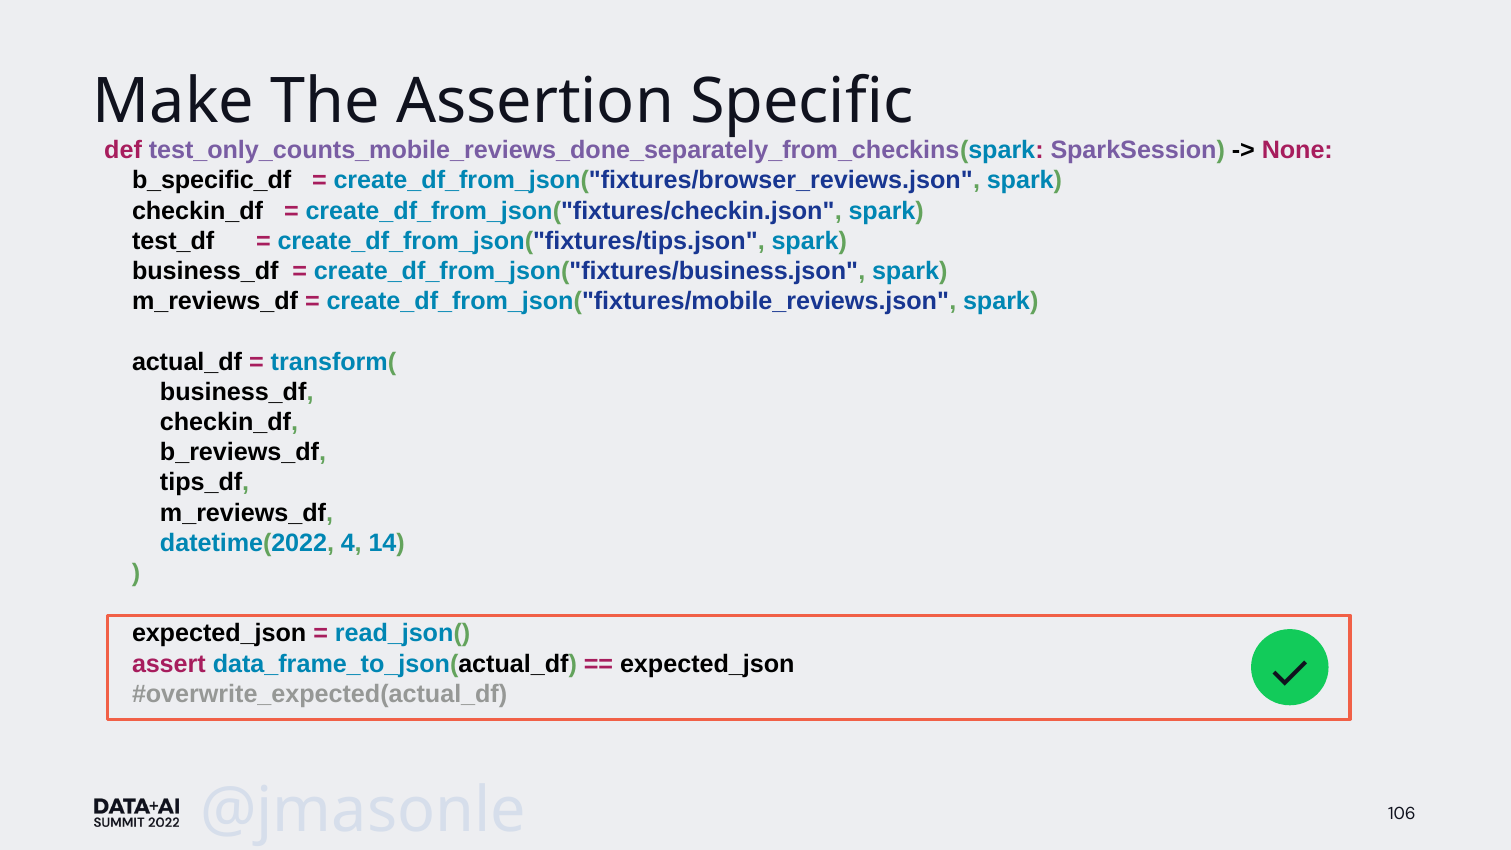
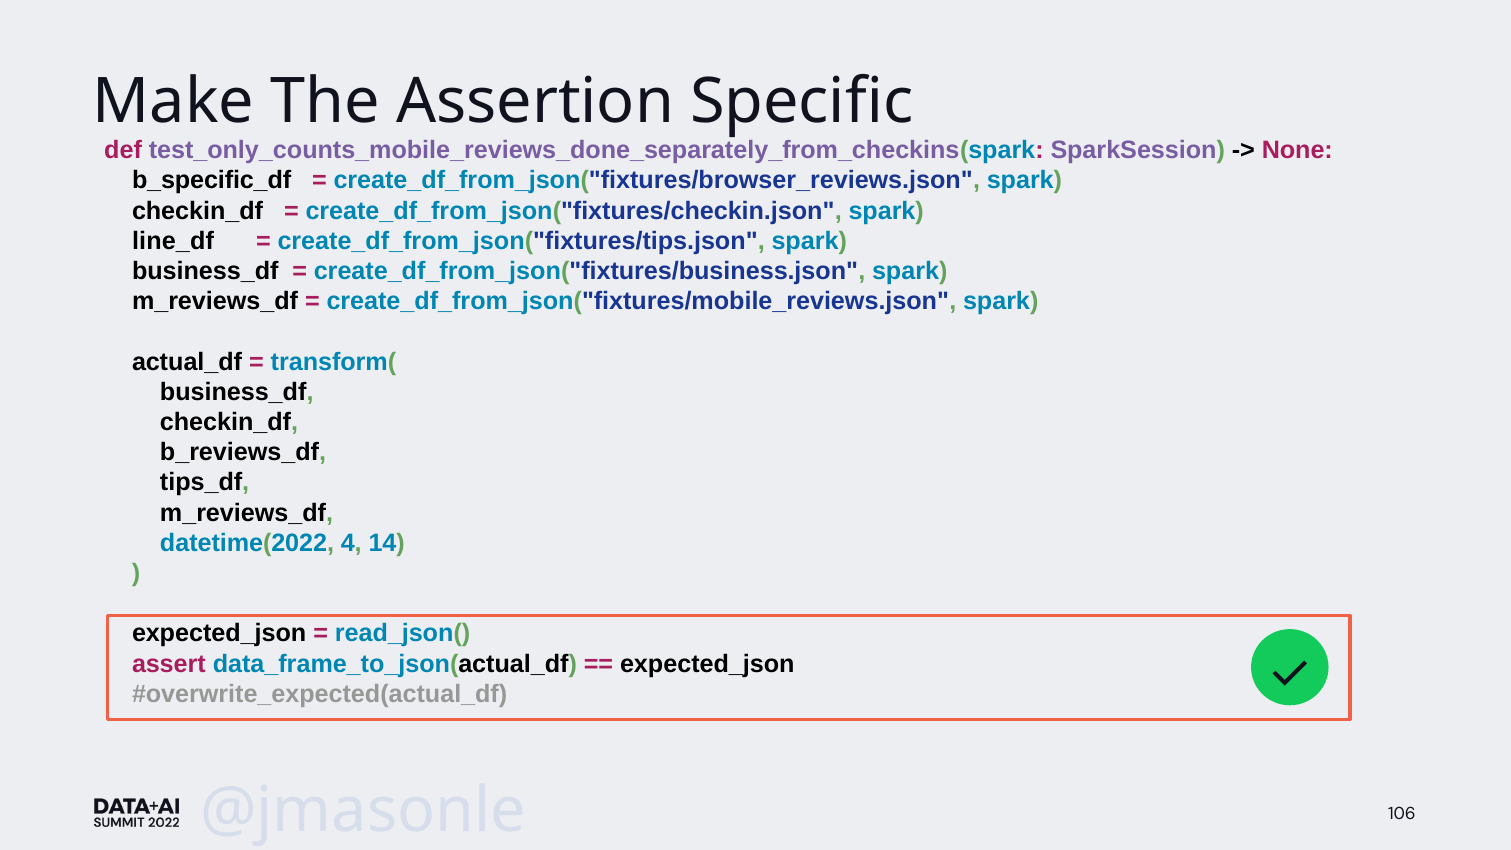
test_df: test_df -> line_df
